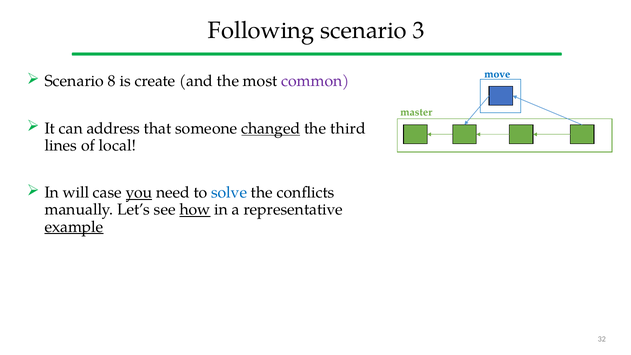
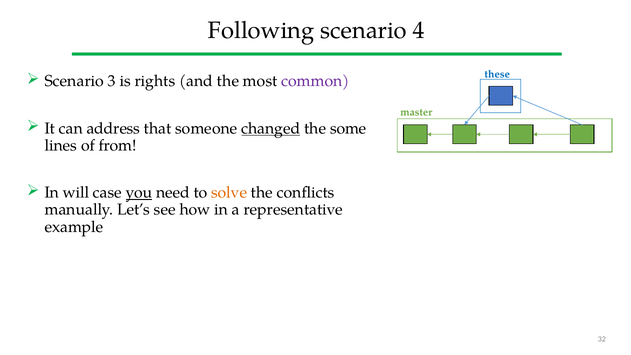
3: 3 -> 4
move: move -> these
8: 8 -> 3
create: create -> rights
third: third -> some
local: local -> from
solve colour: blue -> orange
how underline: present -> none
example underline: present -> none
